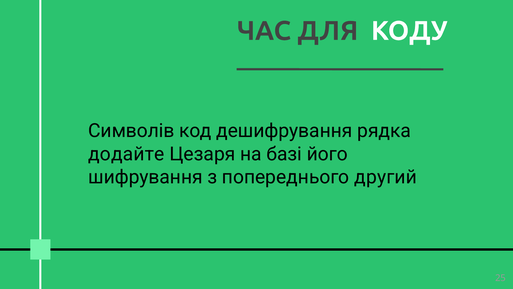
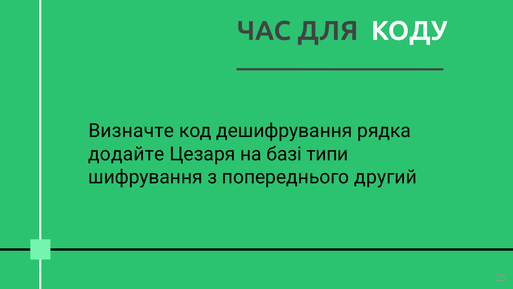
Символів: Символів -> Визначте
його: його -> типи
